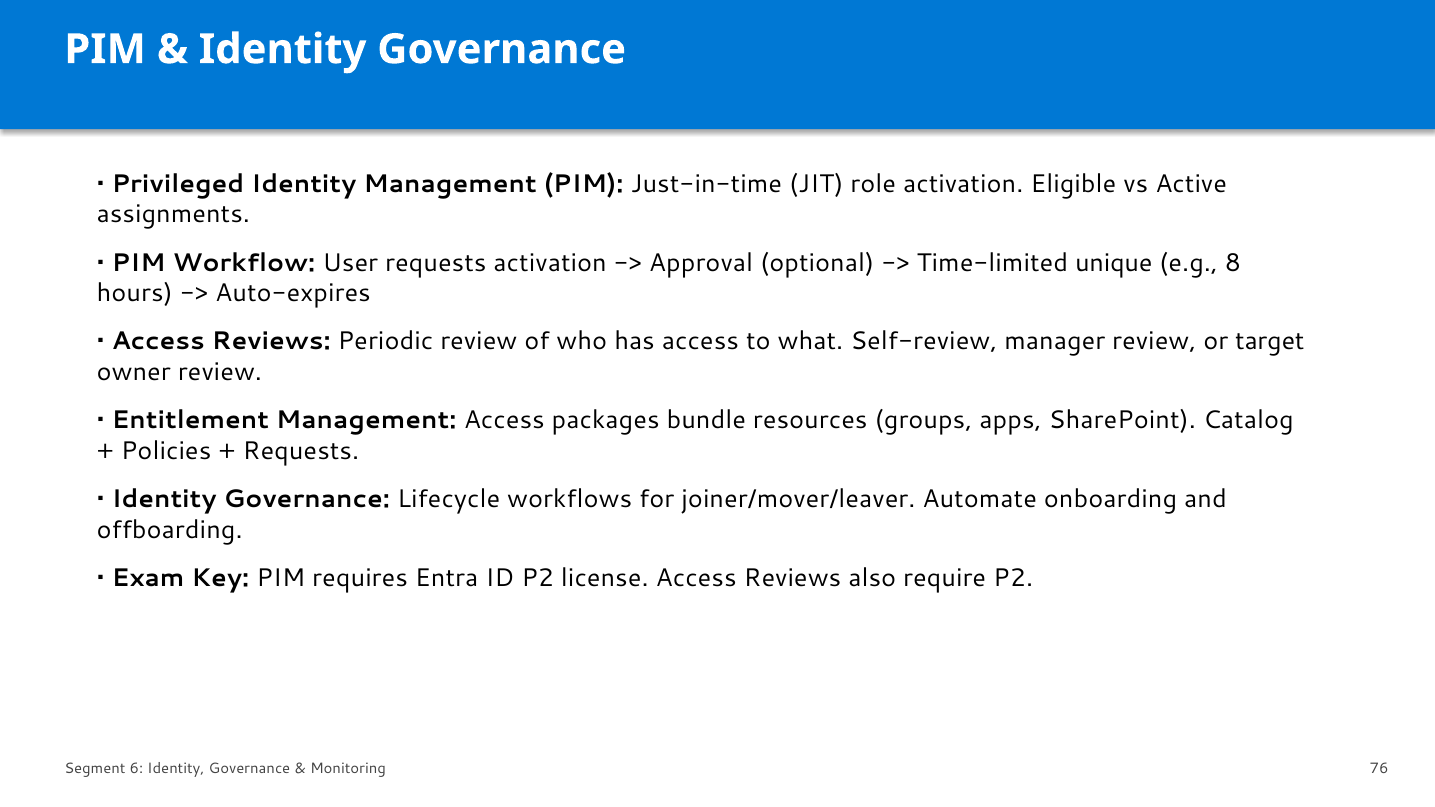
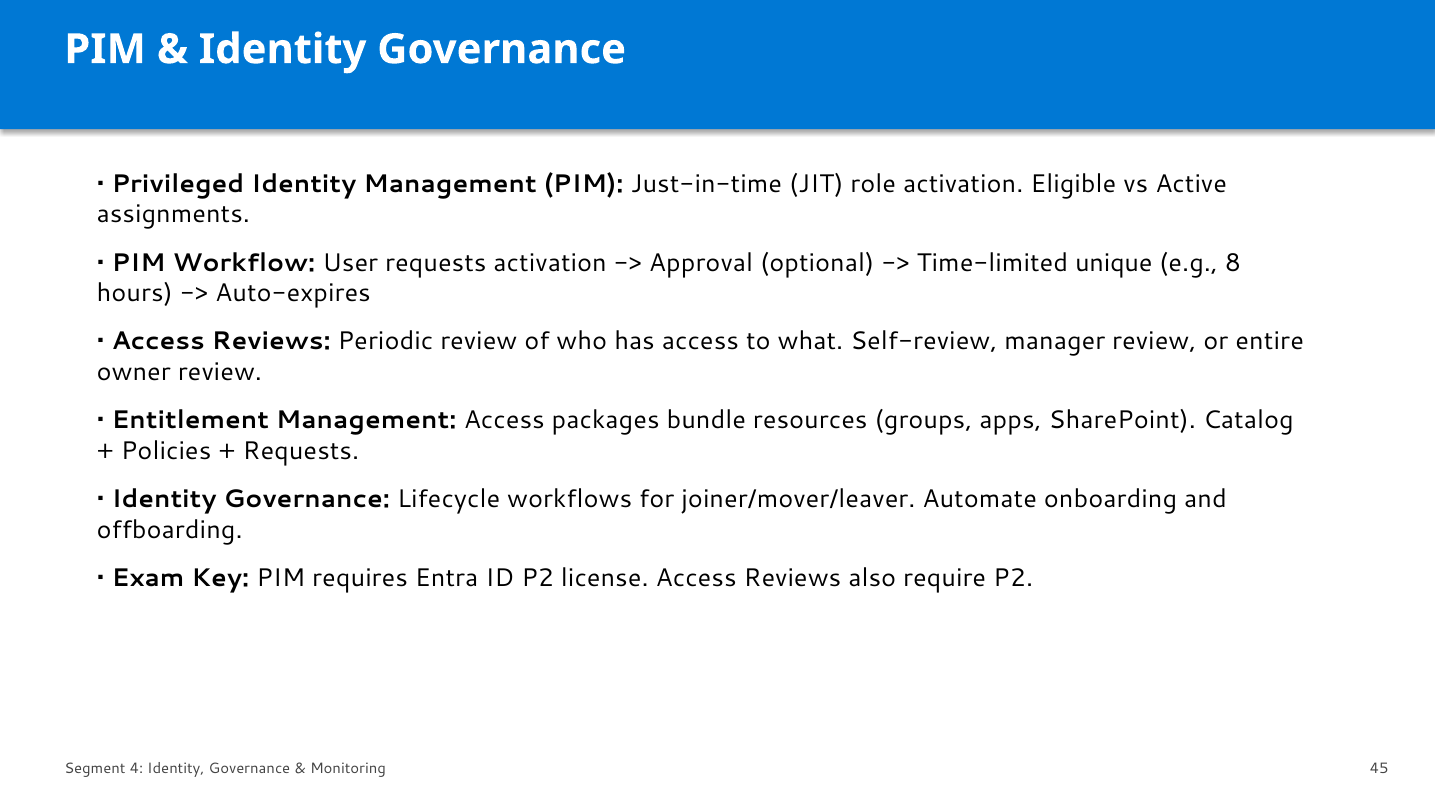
target: target -> entire
6: 6 -> 4
76: 76 -> 45
